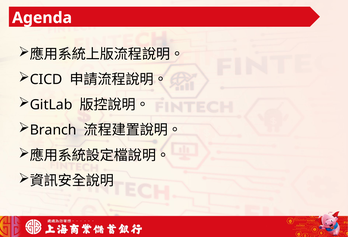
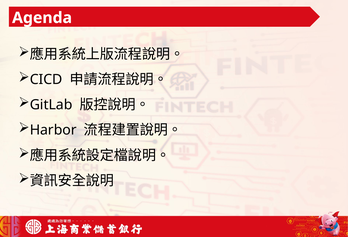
Branch: Branch -> Harbor
